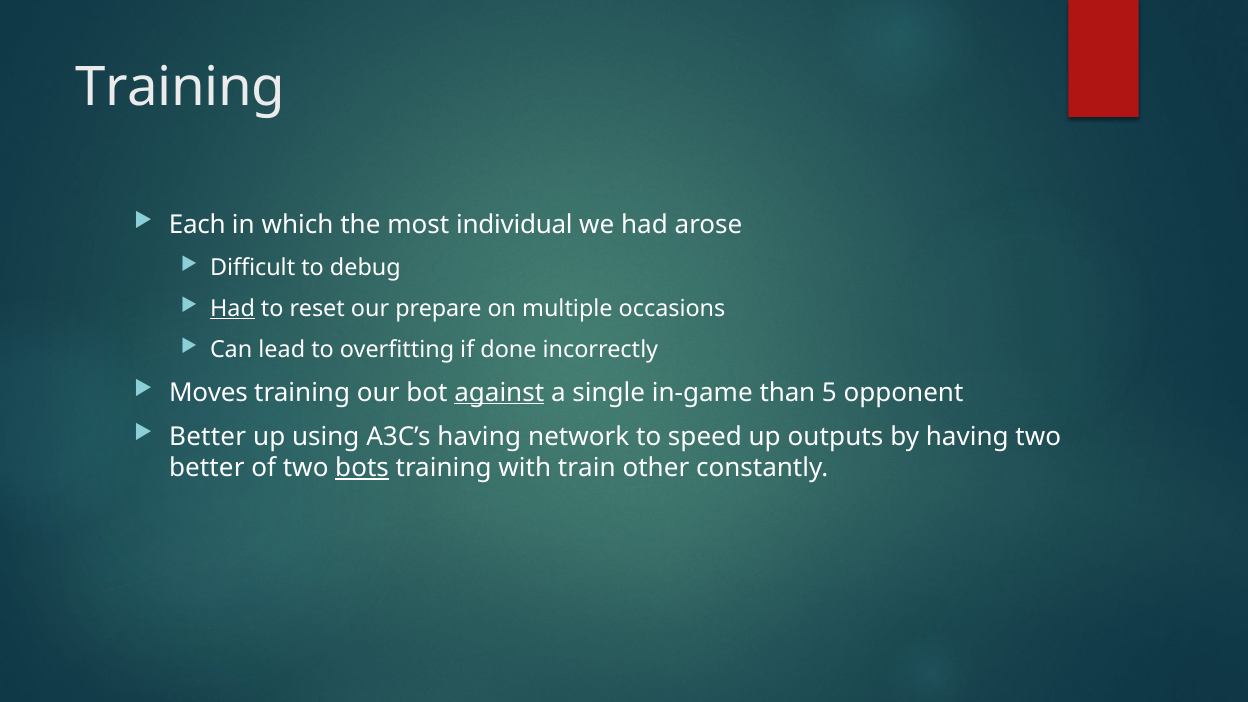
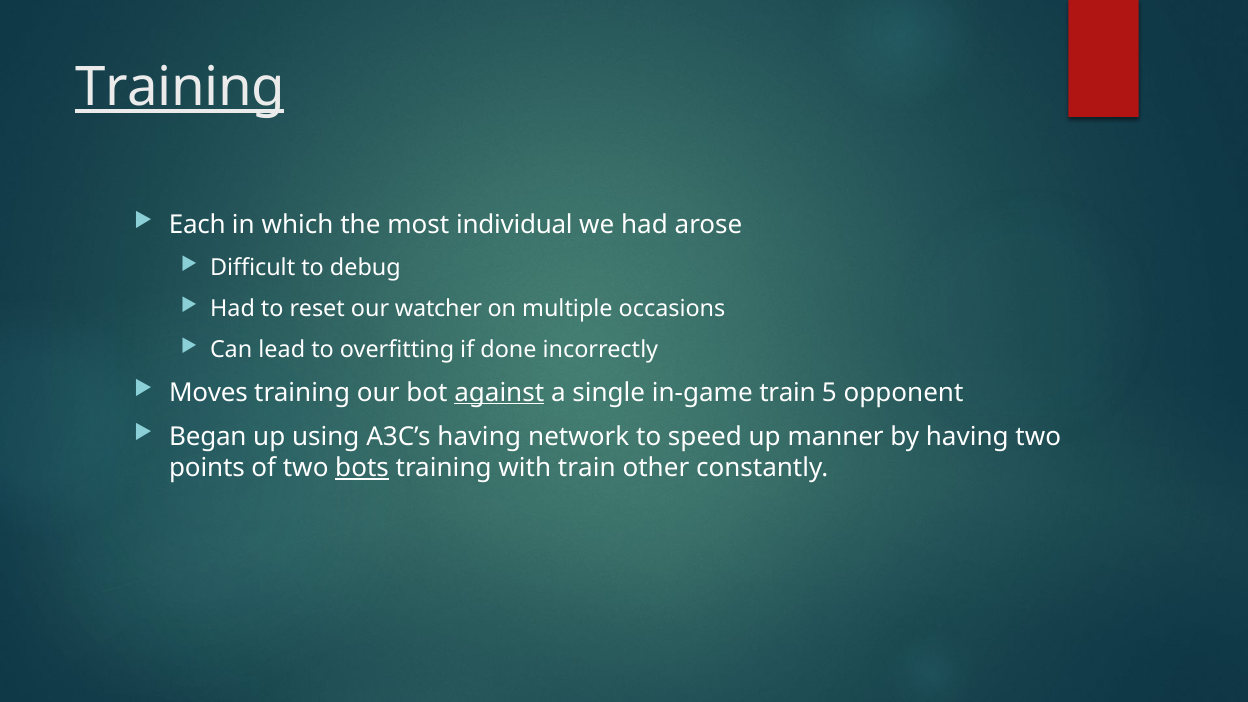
Training at (180, 88) underline: none -> present
Had at (232, 309) underline: present -> none
prepare: prepare -> watcher
in-game than: than -> train
Better at (208, 437): Better -> Began
outputs: outputs -> manner
better at (207, 468): better -> points
